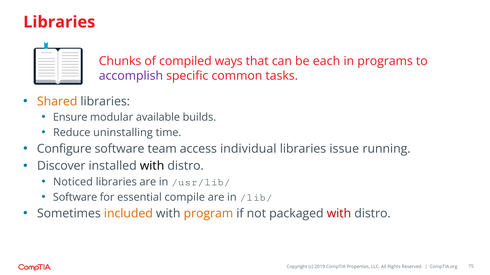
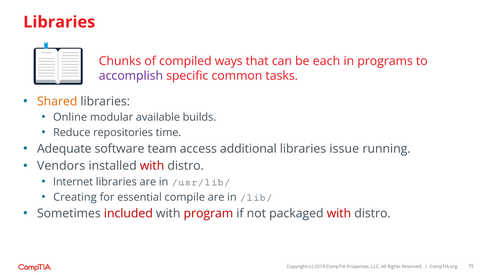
Ensure: Ensure -> Online
uninstalling: uninstalling -> repositories
Configure: Configure -> Adequate
individual: individual -> additional
Discover: Discover -> Vendors
with at (152, 166) colour: black -> red
Noticed: Noticed -> Internet
Software at (75, 198): Software -> Creating
included colour: orange -> red
program colour: orange -> red
